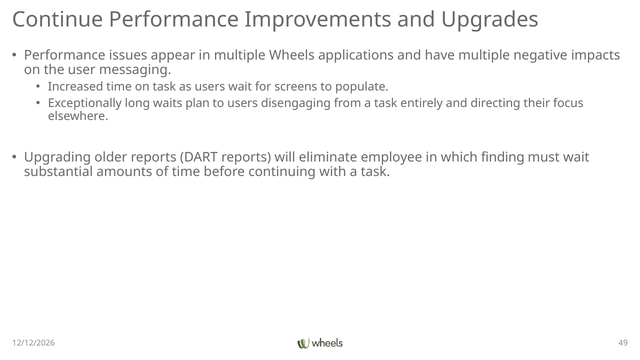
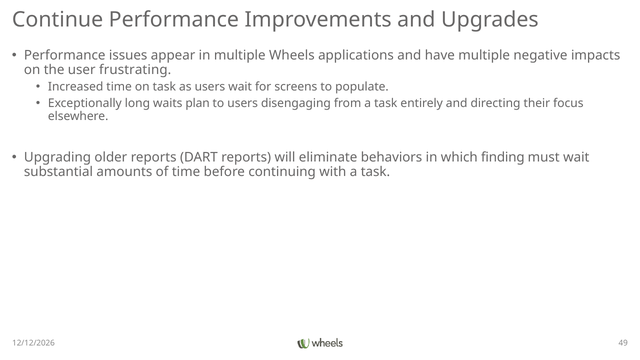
messaging: messaging -> frustrating
employee: employee -> behaviors
